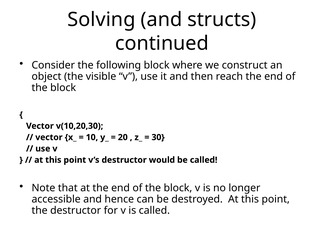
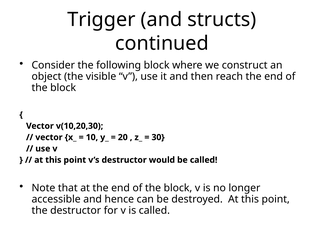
Solving: Solving -> Trigger
